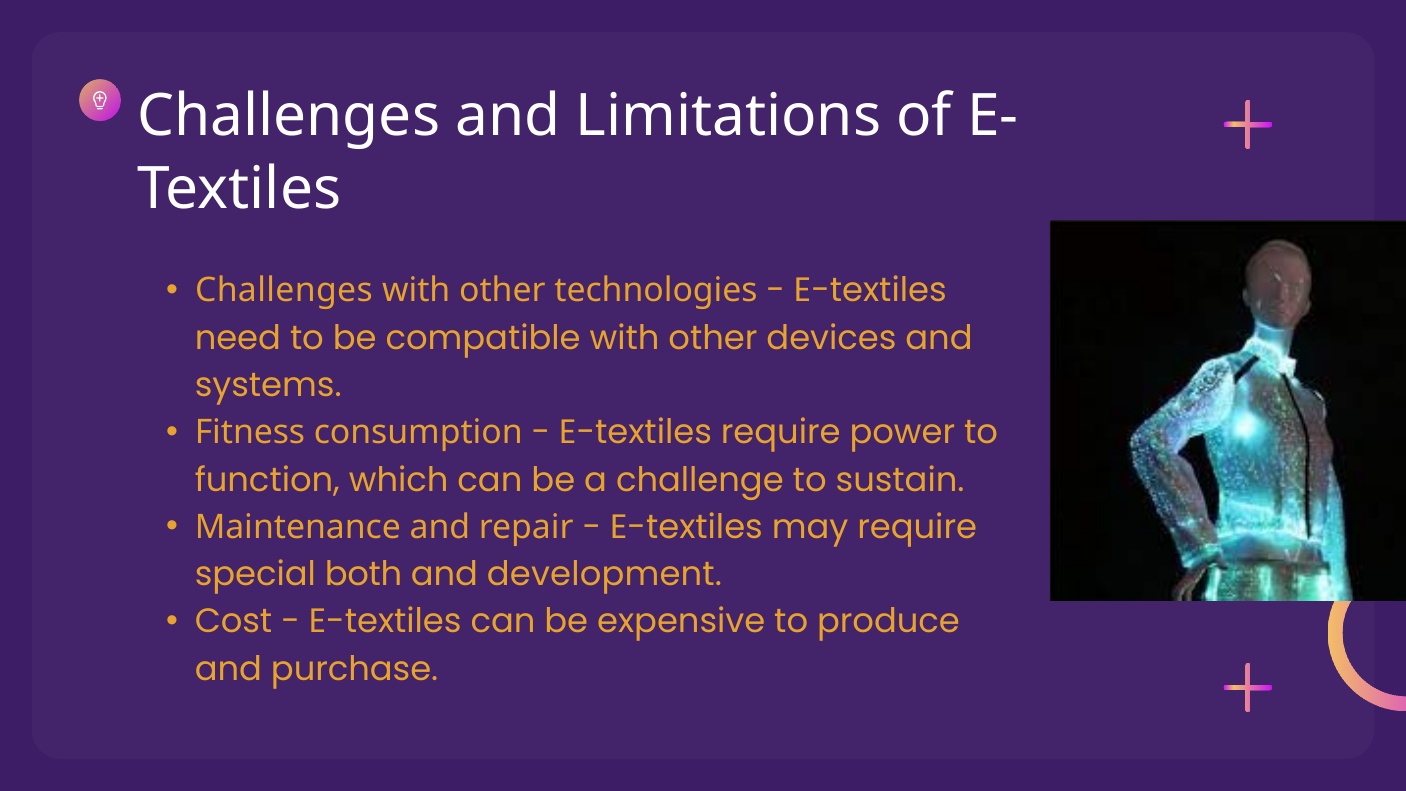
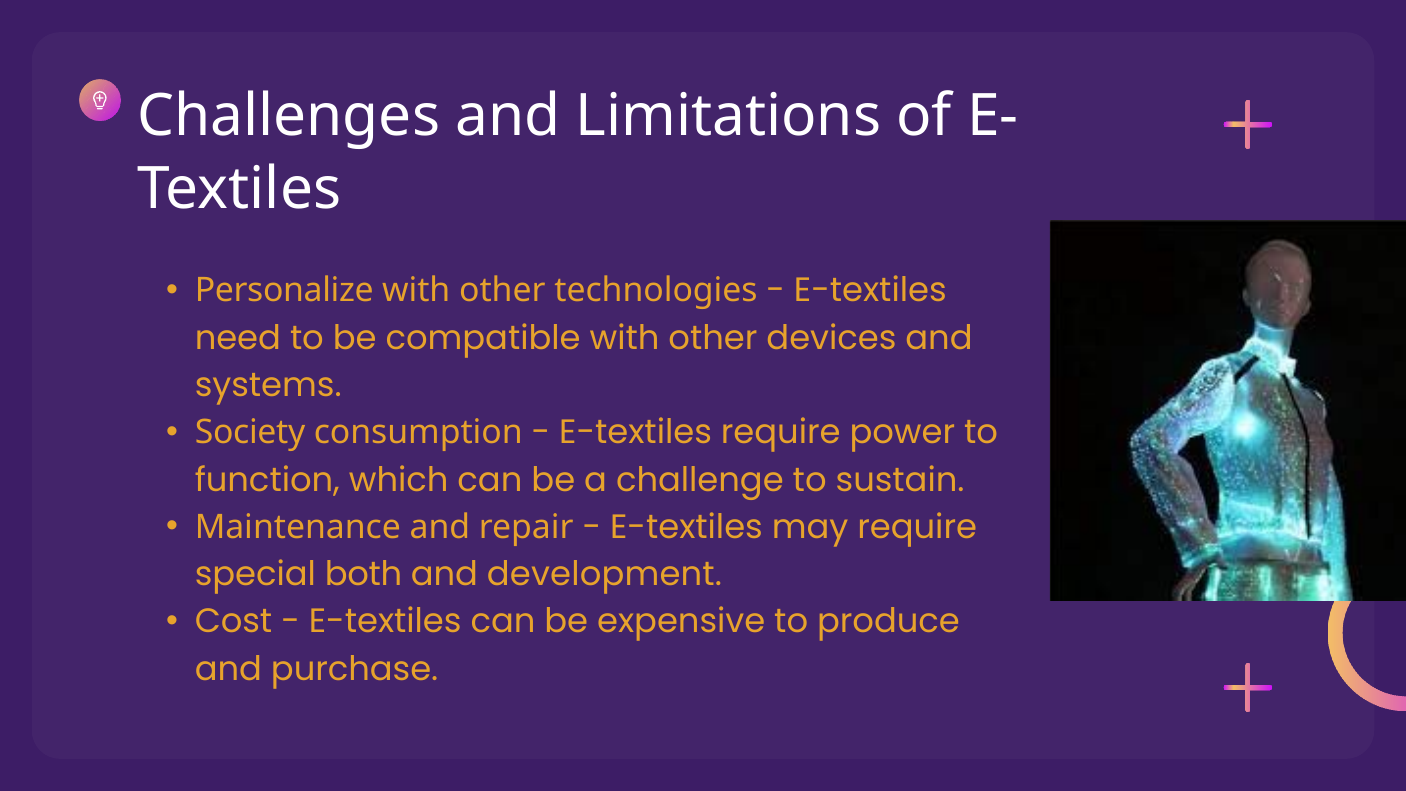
Challenges at (284, 291): Challenges -> Personalize
Fitness: Fitness -> Society
